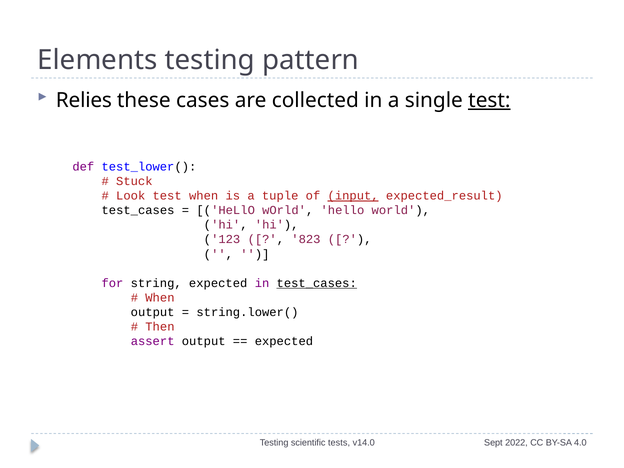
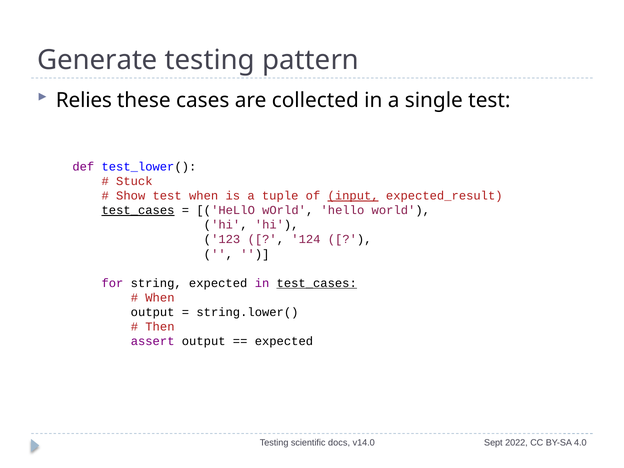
Elements: Elements -> Generate
test at (489, 100) underline: present -> none
Look: Look -> Show
test_cases at (138, 210) underline: none -> present
823: 823 -> 124
tests: tests -> docs
